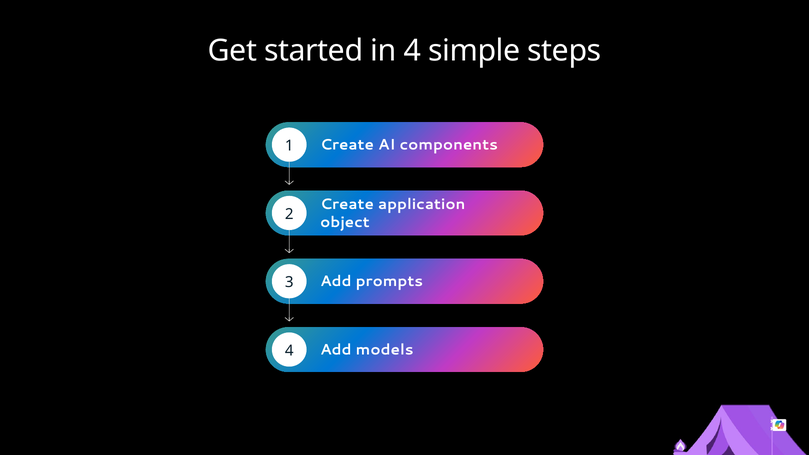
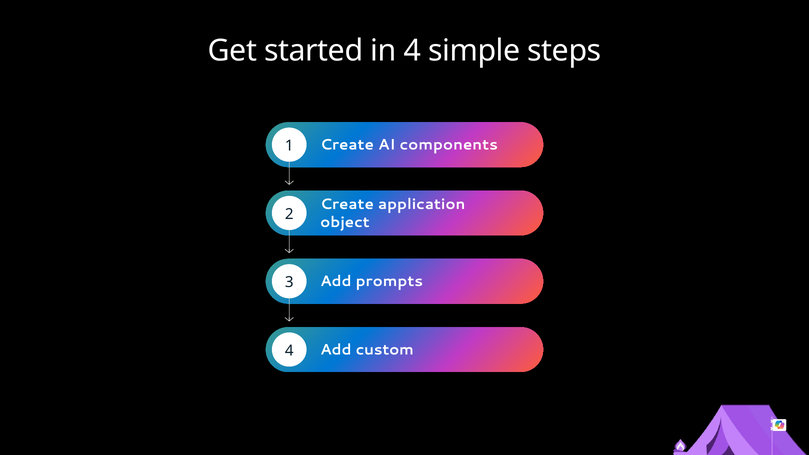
models: models -> custom
